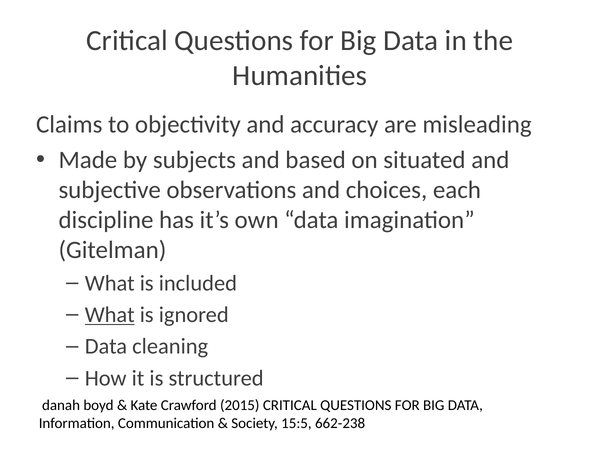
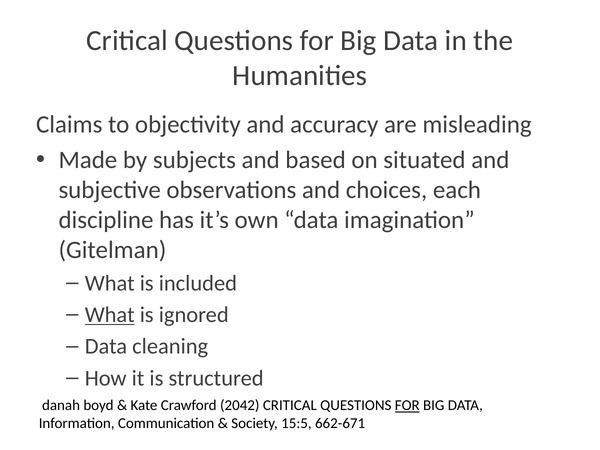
2015: 2015 -> 2042
FOR at (407, 405) underline: none -> present
662-238: 662-238 -> 662-671
